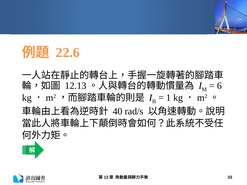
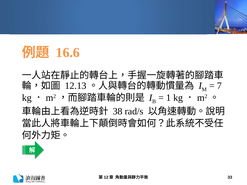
22.6: 22.6 -> 16.6
6: 6 -> 7
40: 40 -> 38
